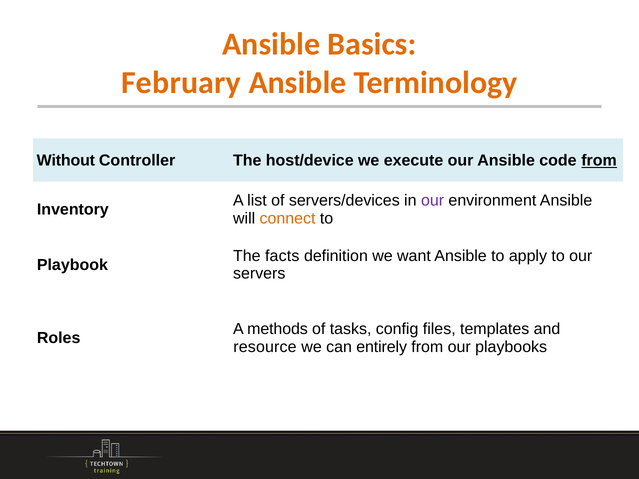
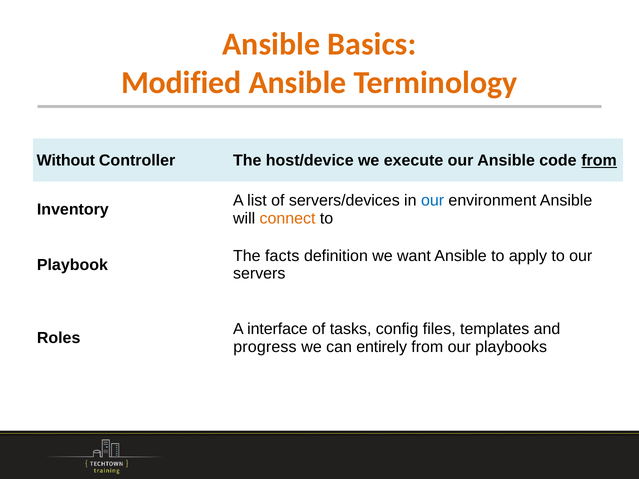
February: February -> Modified
our at (433, 201) colour: purple -> blue
methods: methods -> interface
resource: resource -> progress
